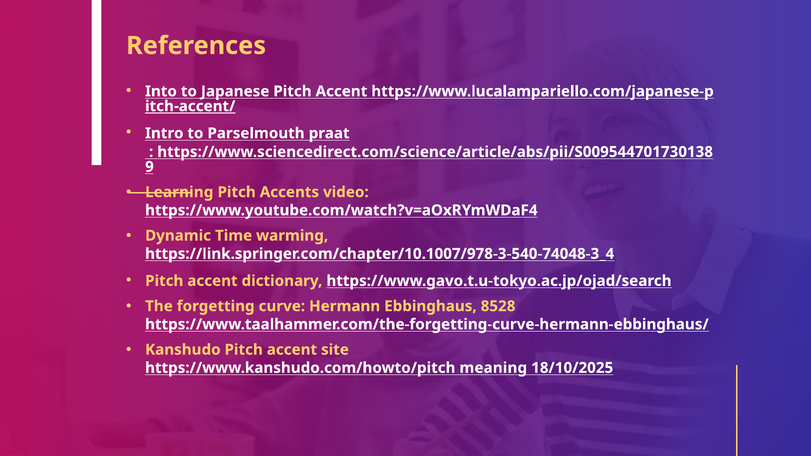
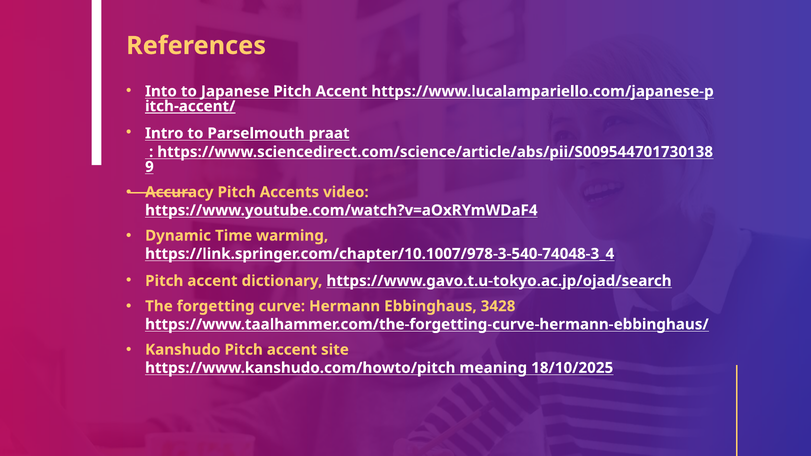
Learning: Learning -> Accuracy
8528: 8528 -> 3428
